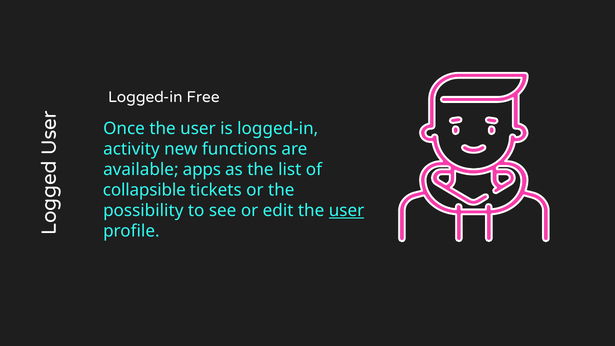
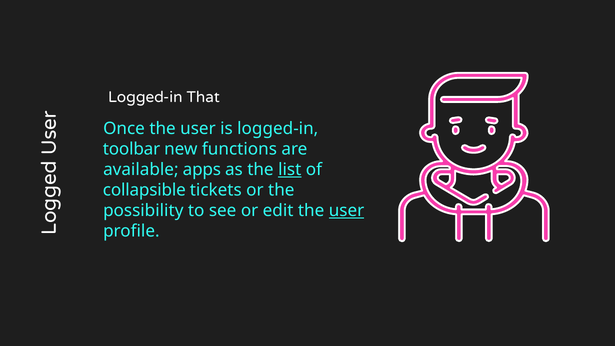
Free: Free -> That
activity: activity -> toolbar
list underline: none -> present
